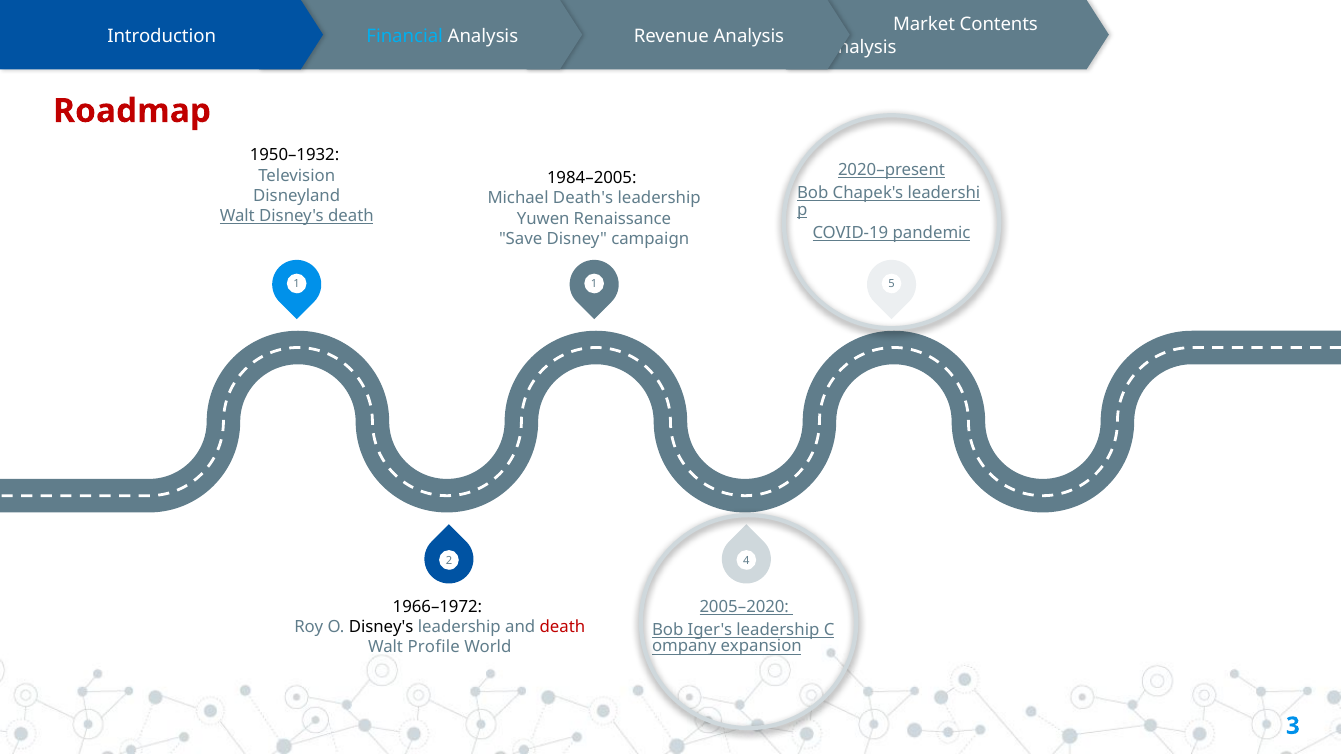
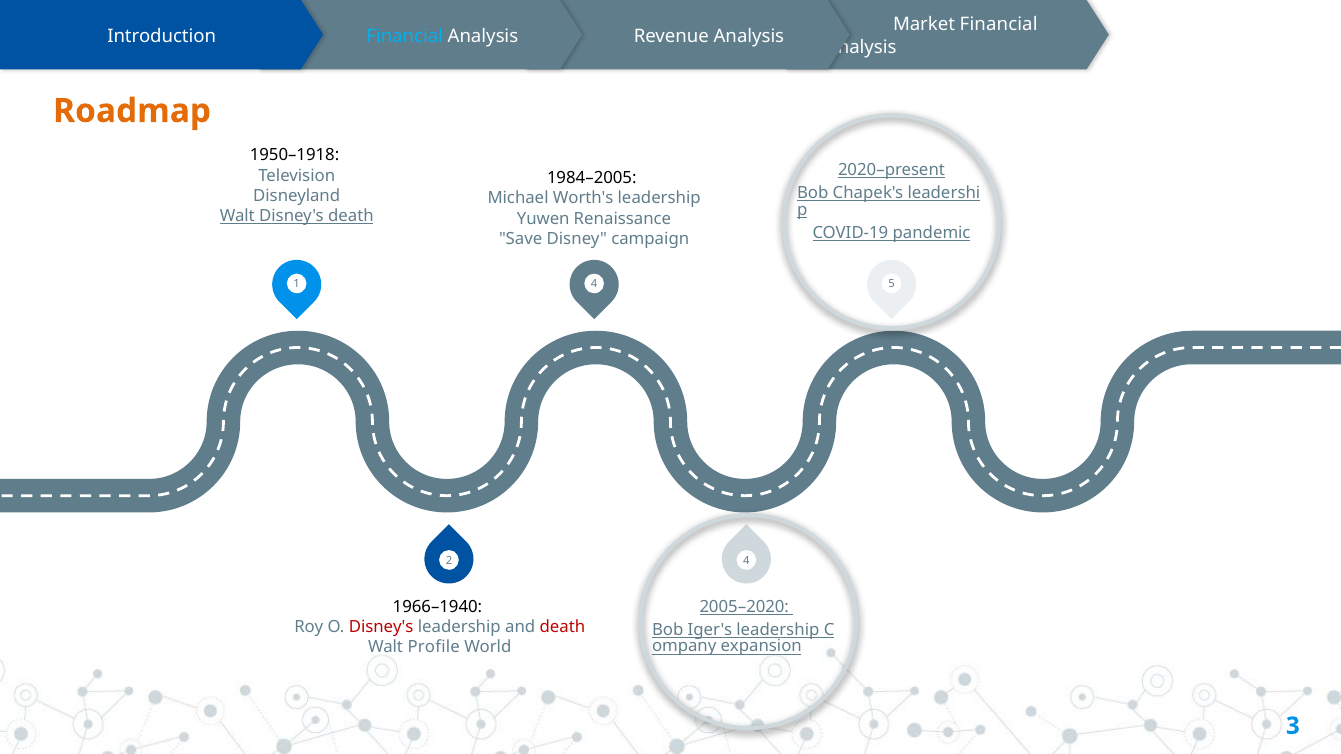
Market Contents: Contents -> Financial
Roadmap colour: red -> orange
1950–1932: 1950–1932 -> 1950–1918
Death's: Death's -> Worth's
1 1: 1 -> 4
1966–1972: 1966–1972 -> 1966–1940
Disney's at (381, 627) colour: black -> red
